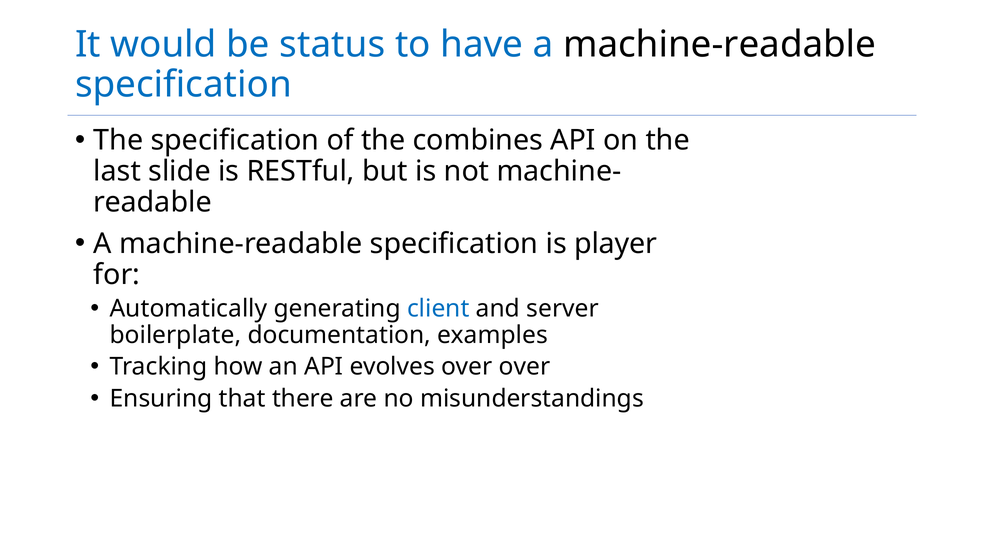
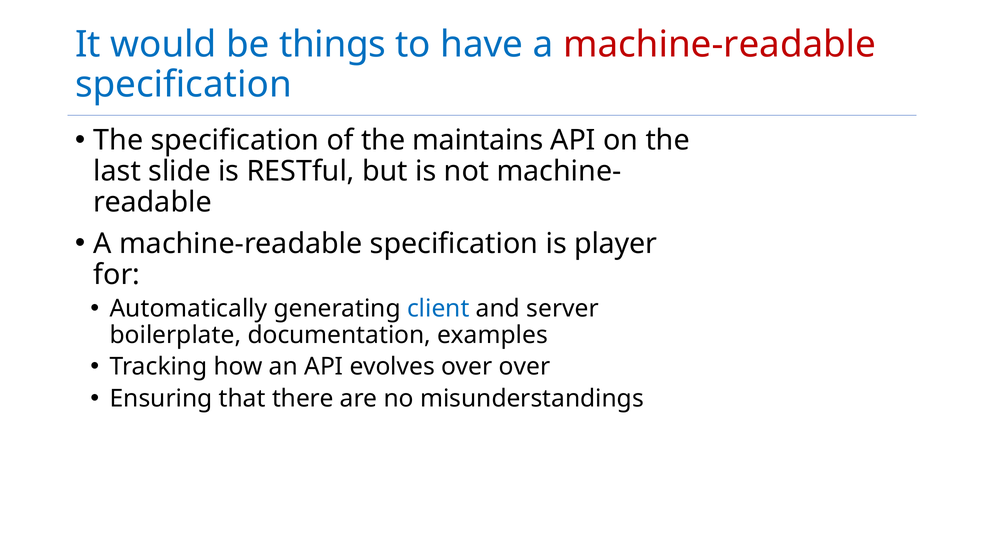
status: status -> things
machine-readable at (720, 45) colour: black -> red
combines: combines -> maintains
